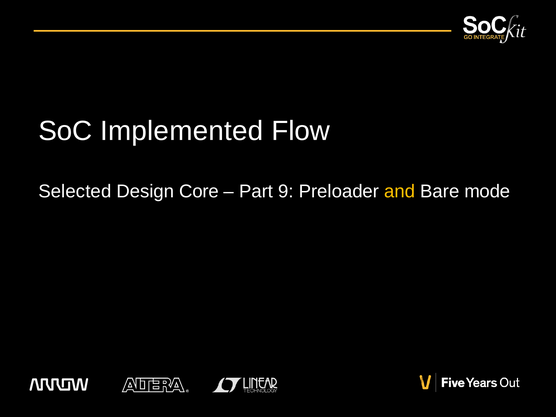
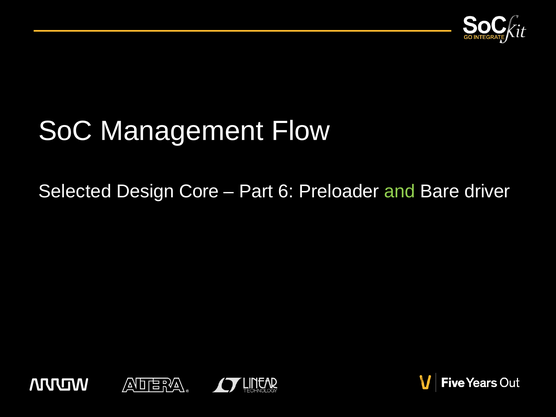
Implemented: Implemented -> Management
9: 9 -> 6
and colour: yellow -> light green
mode: mode -> driver
